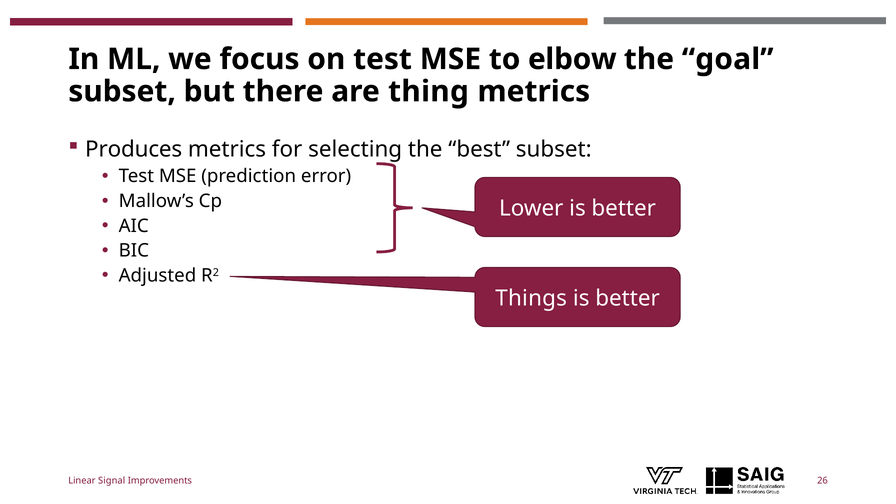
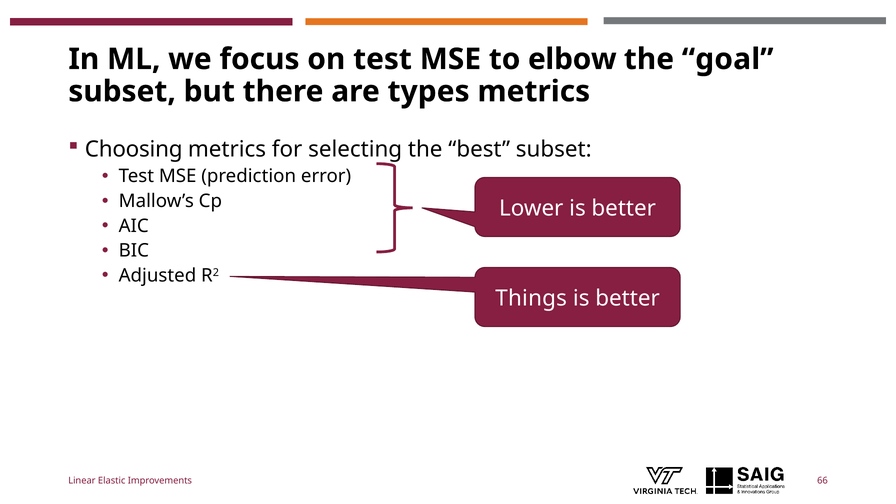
thing: thing -> types
Produces: Produces -> Choosing
Signal: Signal -> Elastic
26: 26 -> 66
